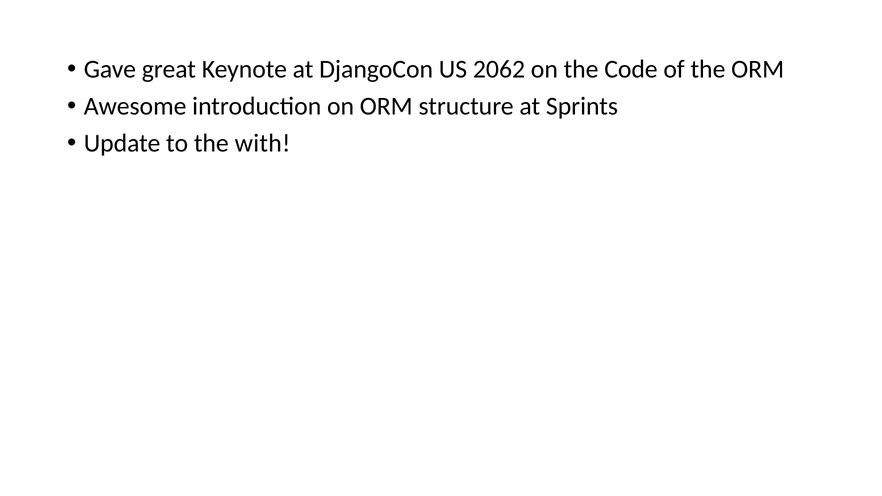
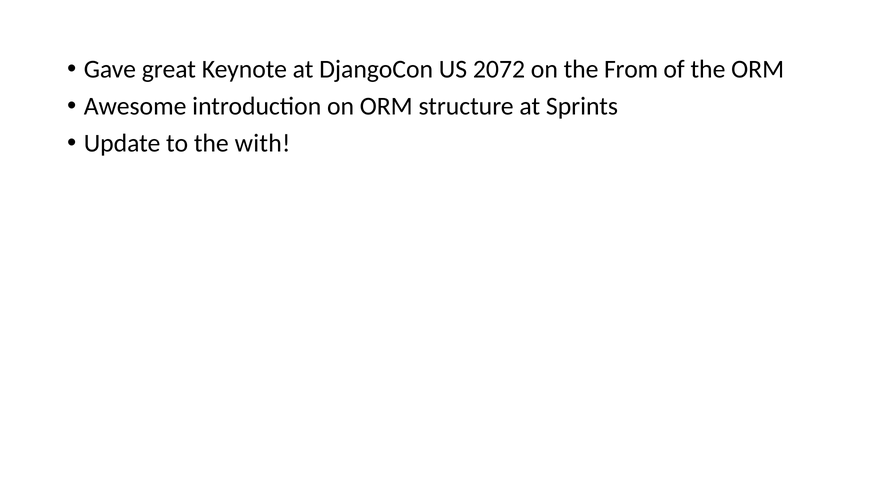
2062: 2062 -> 2072
Code: Code -> From
